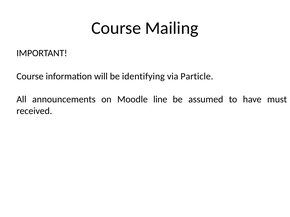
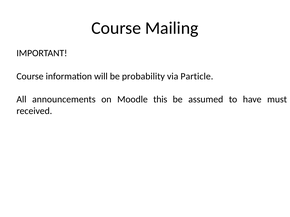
identifying: identifying -> probability
line: line -> this
